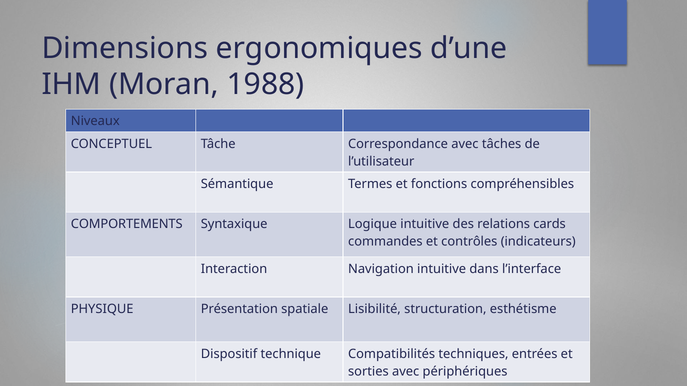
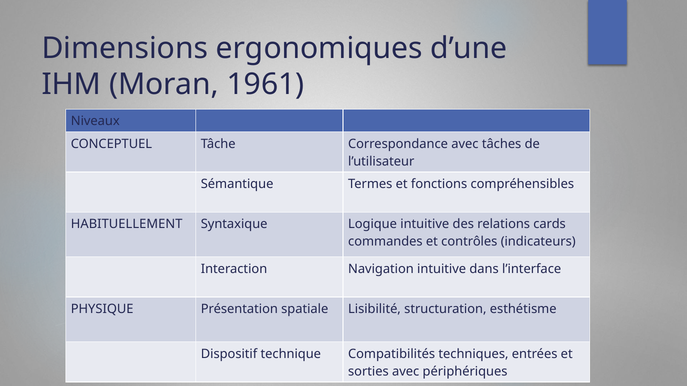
1988: 1988 -> 1961
COMPORTEMENTS: COMPORTEMENTS -> HABITUELLEMENT
